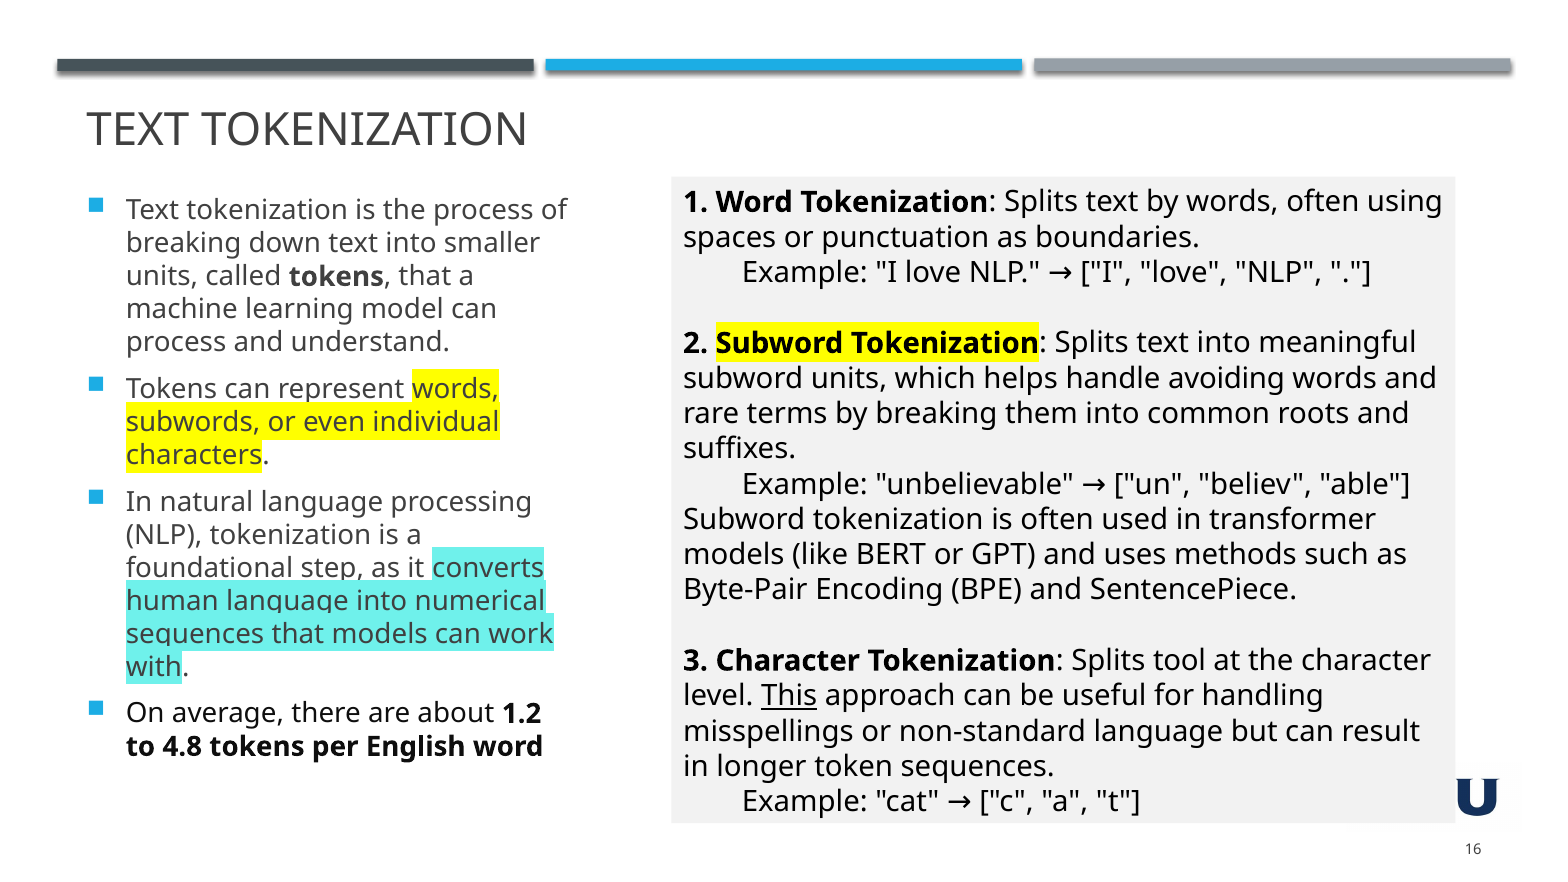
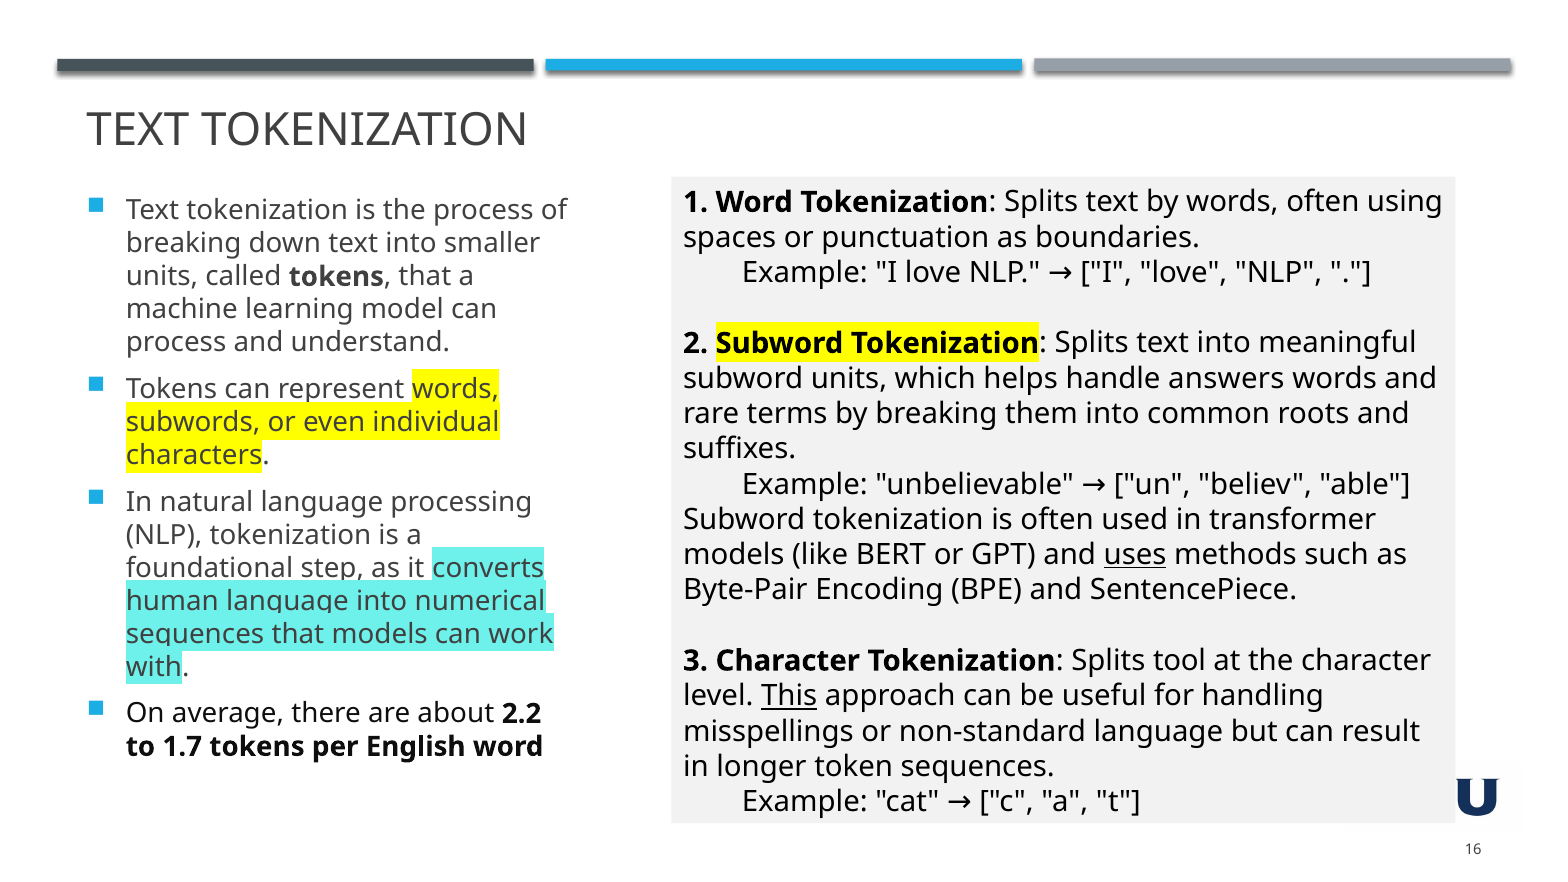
avoiding: avoiding -> answers
uses underline: none -> present
1.2: 1.2 -> 2.2
4.8: 4.8 -> 1.7
